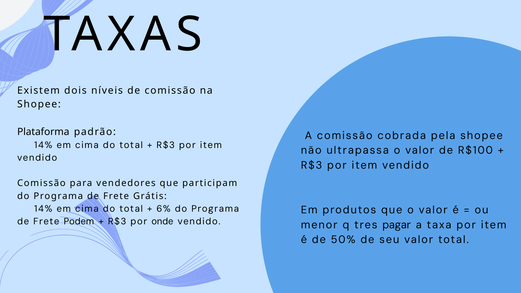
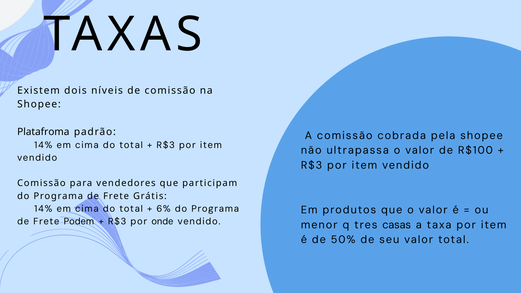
Plataforma: Plataforma -> Platafroma
pagar: pagar -> casas
